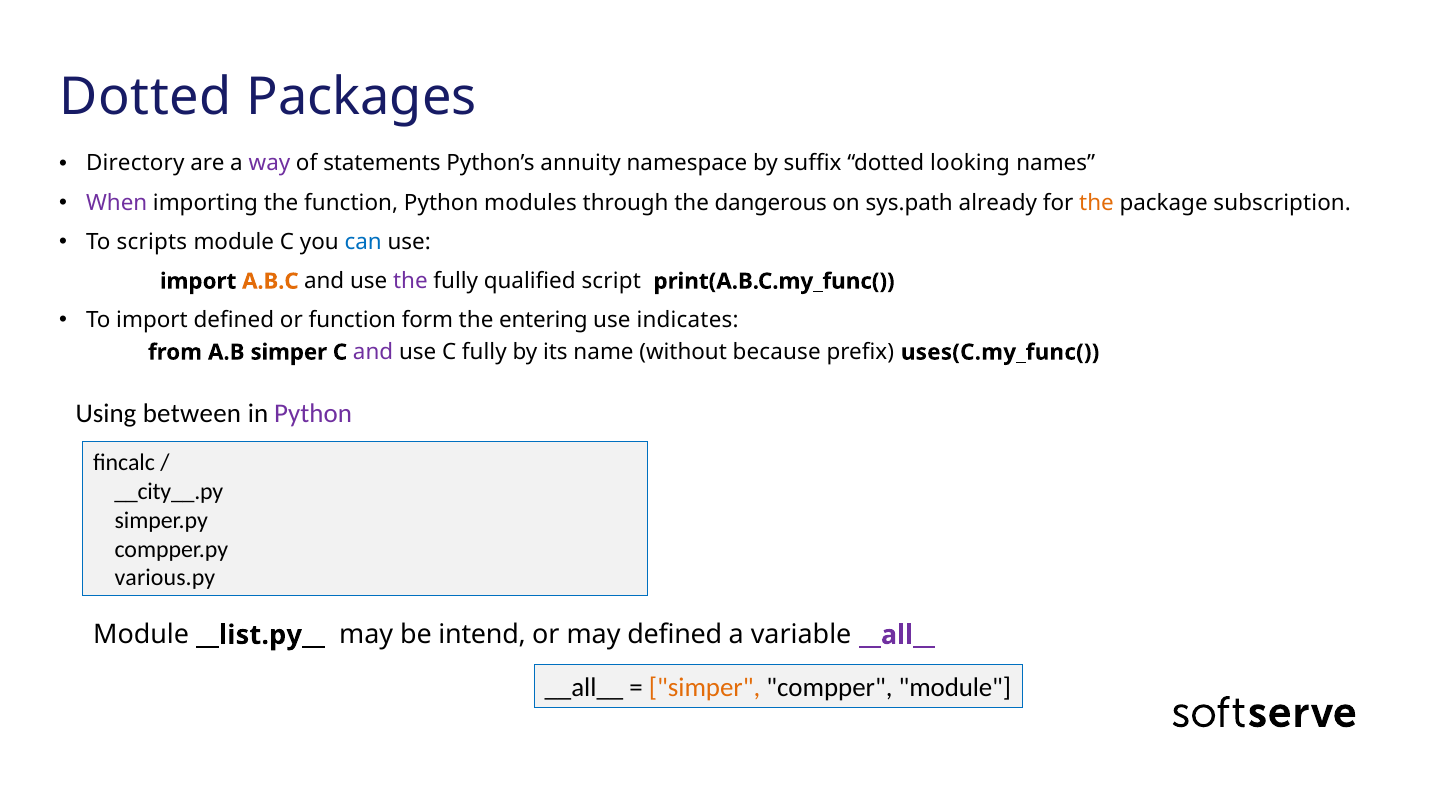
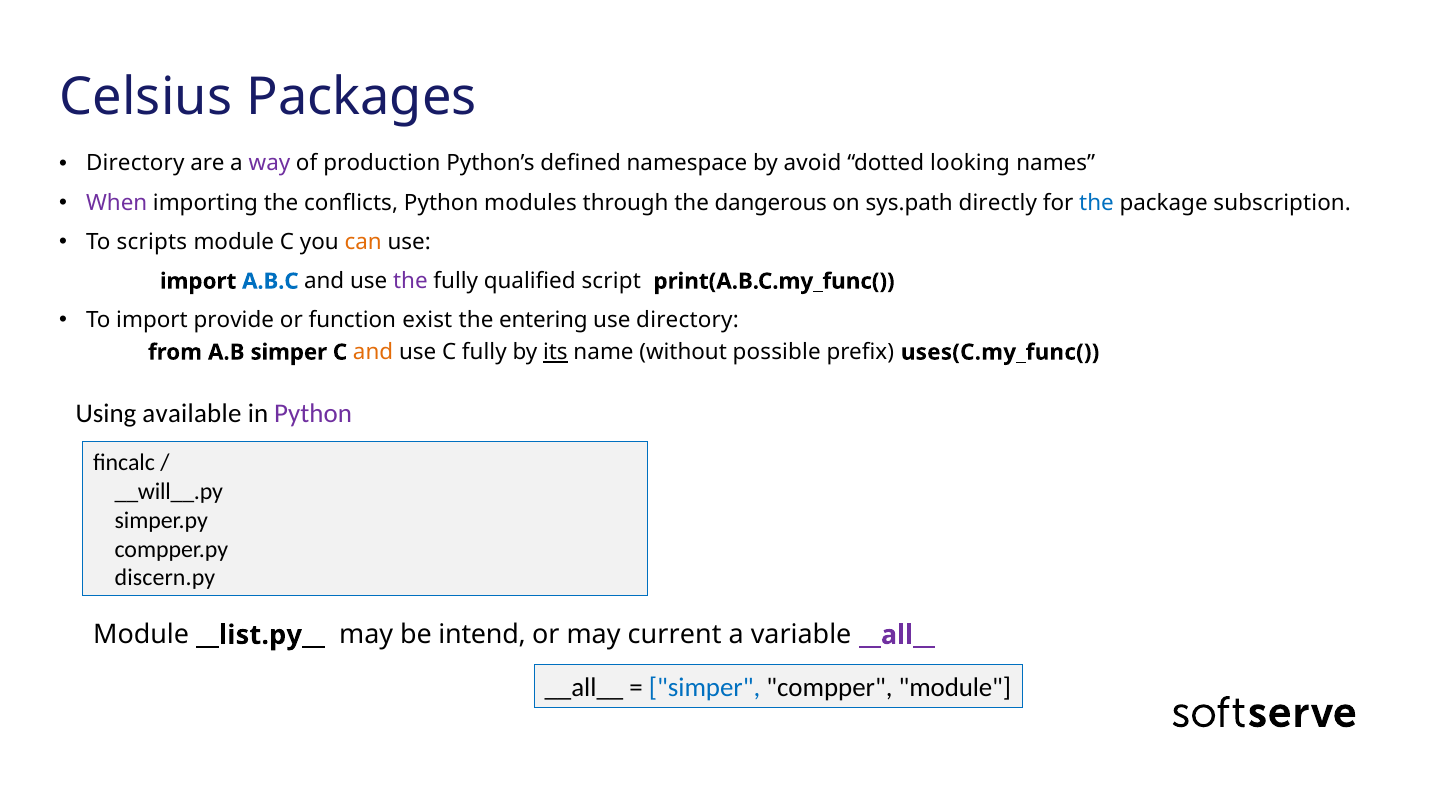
Dotted at (146, 97): Dotted -> Celsius
statements: statements -> production
annuity: annuity -> defined
suffix: suffix -> avoid
the function: function -> conflicts
already: already -> directly
the at (1096, 203) colour: orange -> blue
can colour: blue -> orange
A.B.C colour: orange -> blue
import defined: defined -> provide
form: form -> exist
use indicates: indicates -> directory
and at (373, 352) colour: purple -> orange
its underline: none -> present
because: because -> possible
between: between -> available
__city__.py: __city__.py -> __will__.py
various.py: various.py -> discern.py
may defined: defined -> current
simper at (705, 688) colour: orange -> blue
